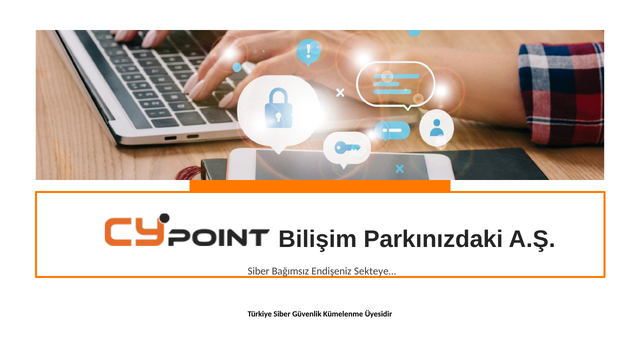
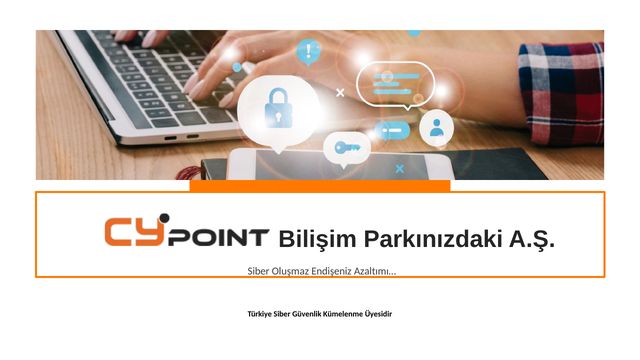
Bağımsız: Bağımsız -> Oluşmaz
Sekteye…: Sekteye… -> Azaltımı…
